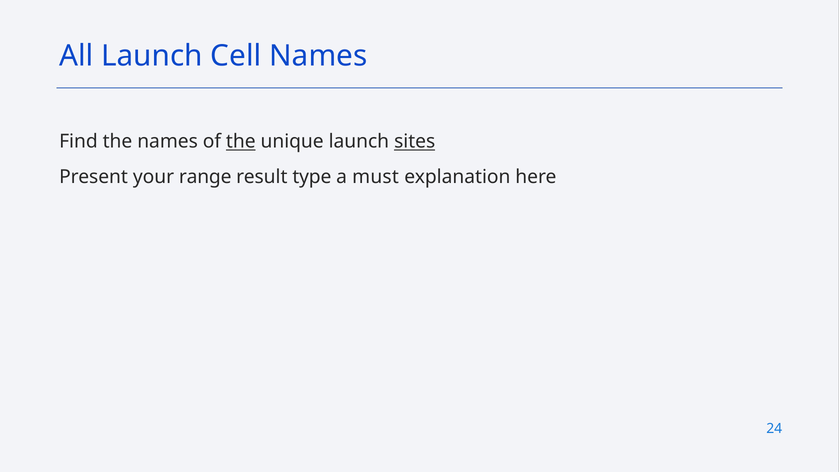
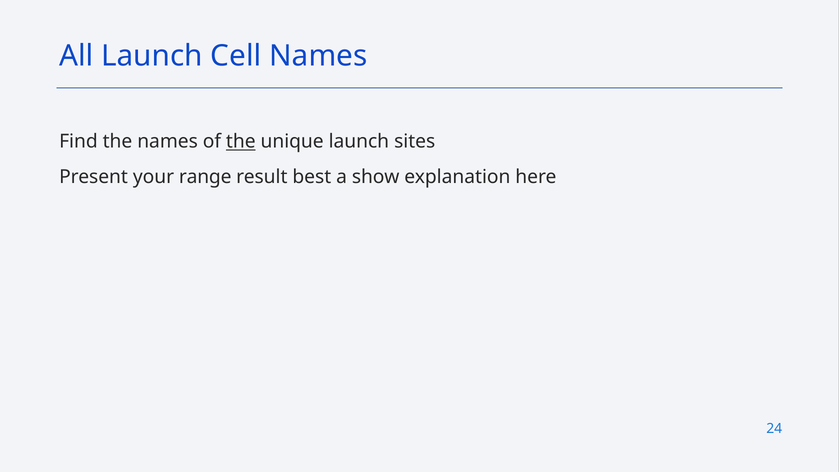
sites underline: present -> none
type: type -> best
must: must -> show
